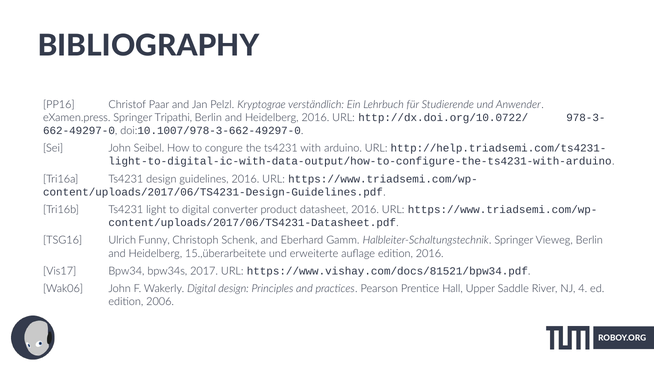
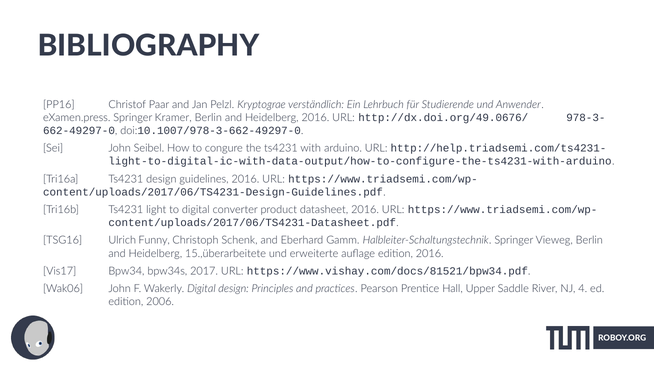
Tripathi: Tripathi -> Kramer
http://dx.doi.org/10.0722/: http://dx.doi.org/10.0722/ -> http://dx.doi.org/49.0676/
